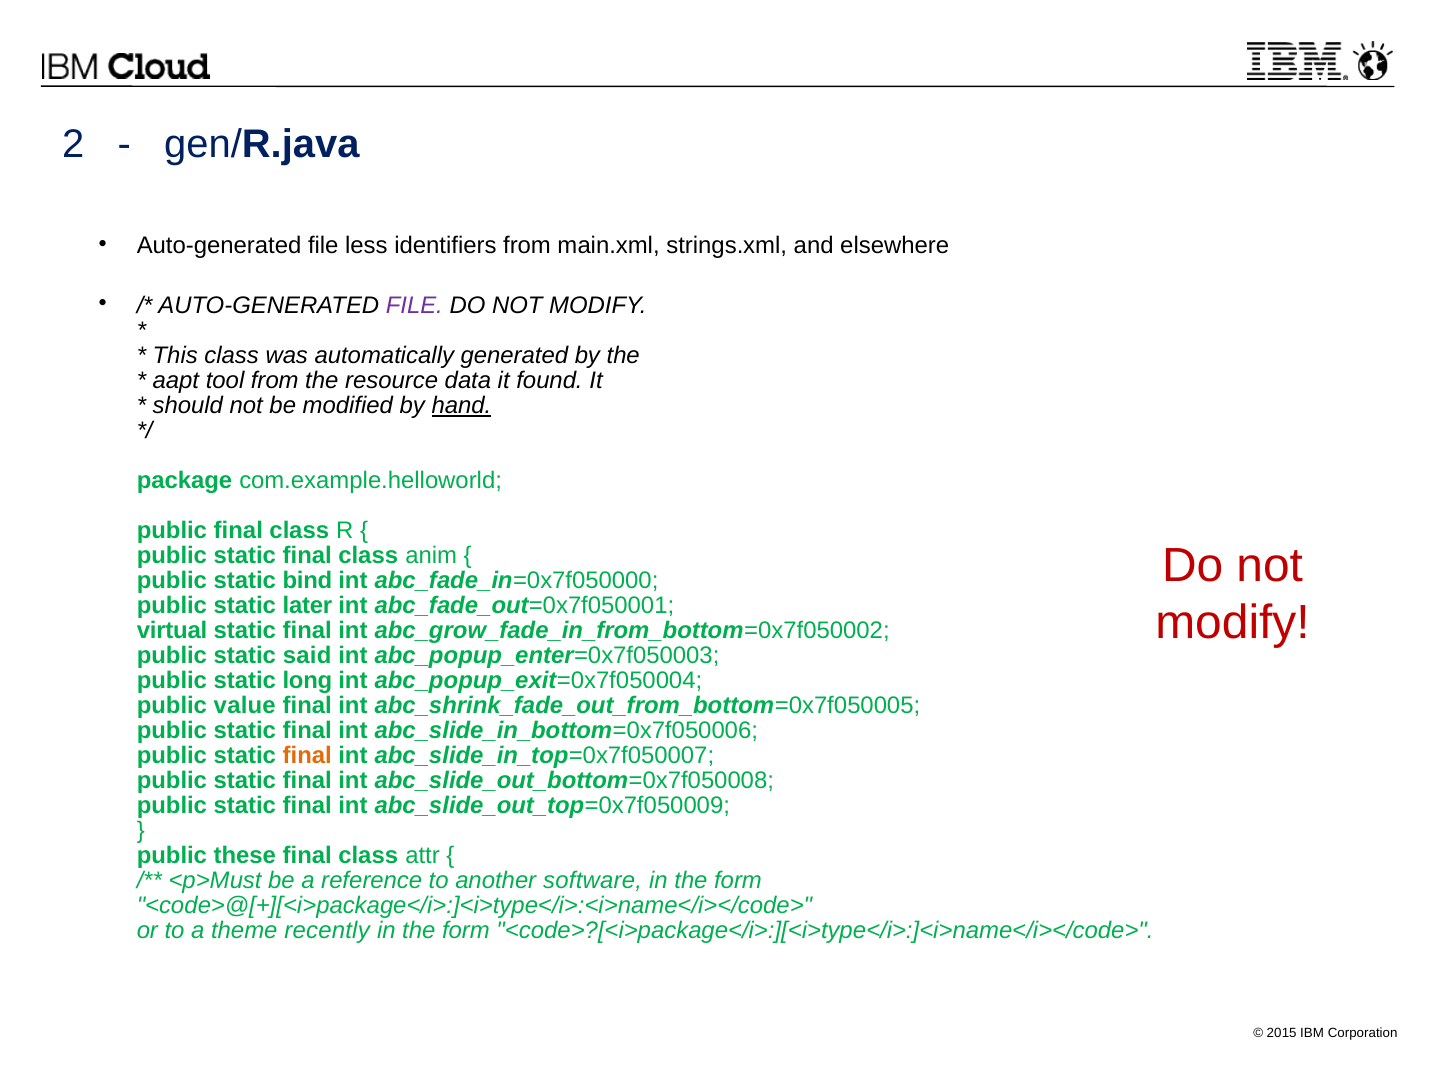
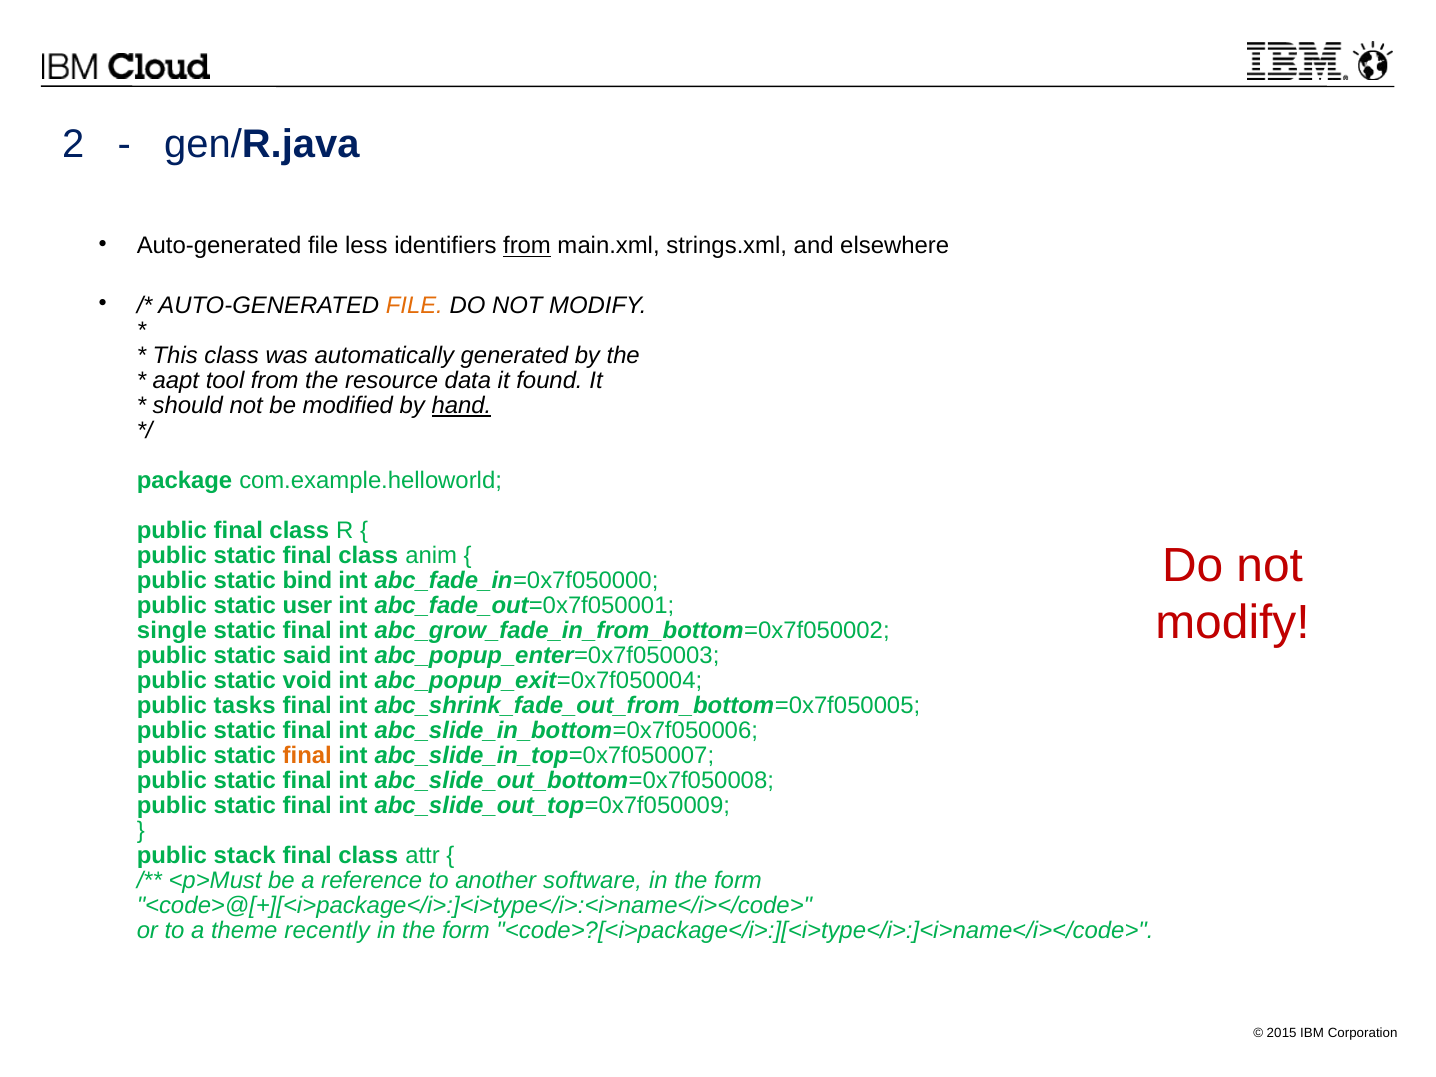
from at (527, 246) underline: none -> present
FILE at (414, 306) colour: purple -> orange
later: later -> user
virtual: virtual -> single
long: long -> void
value: value -> tasks
these: these -> stack
